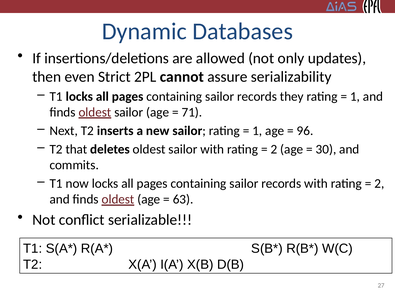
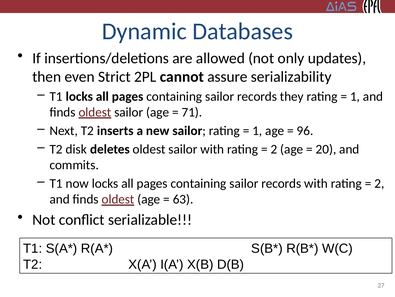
that: that -> disk
30: 30 -> 20
